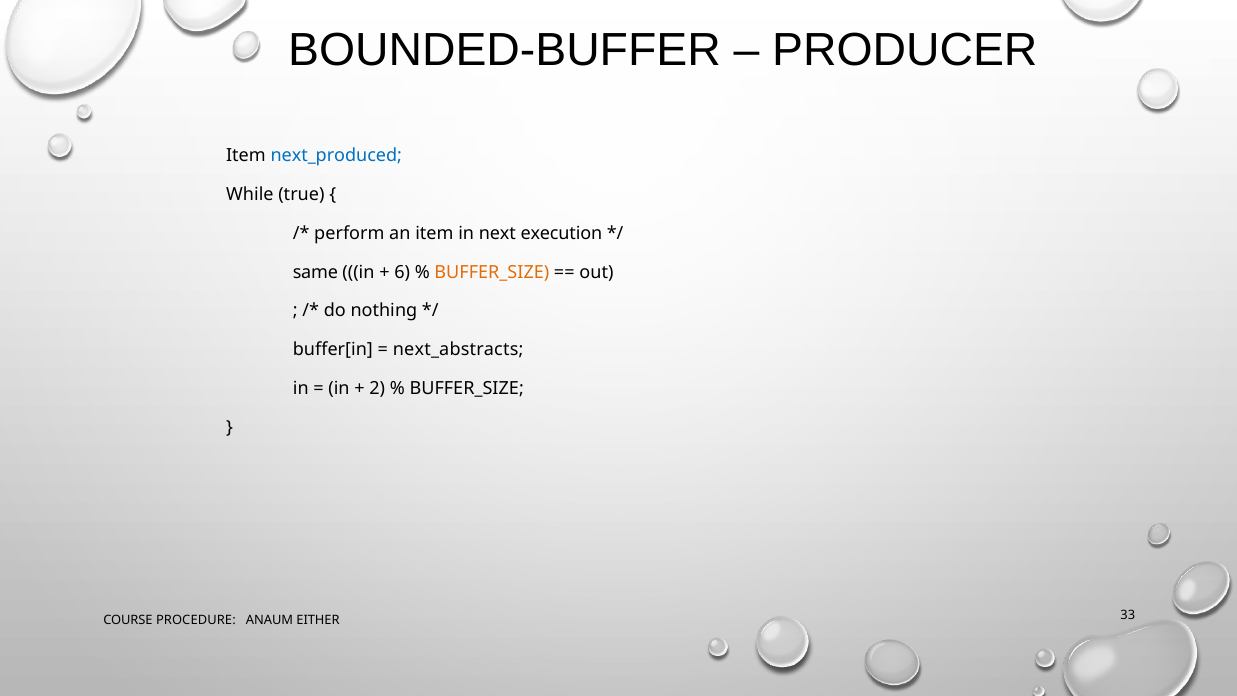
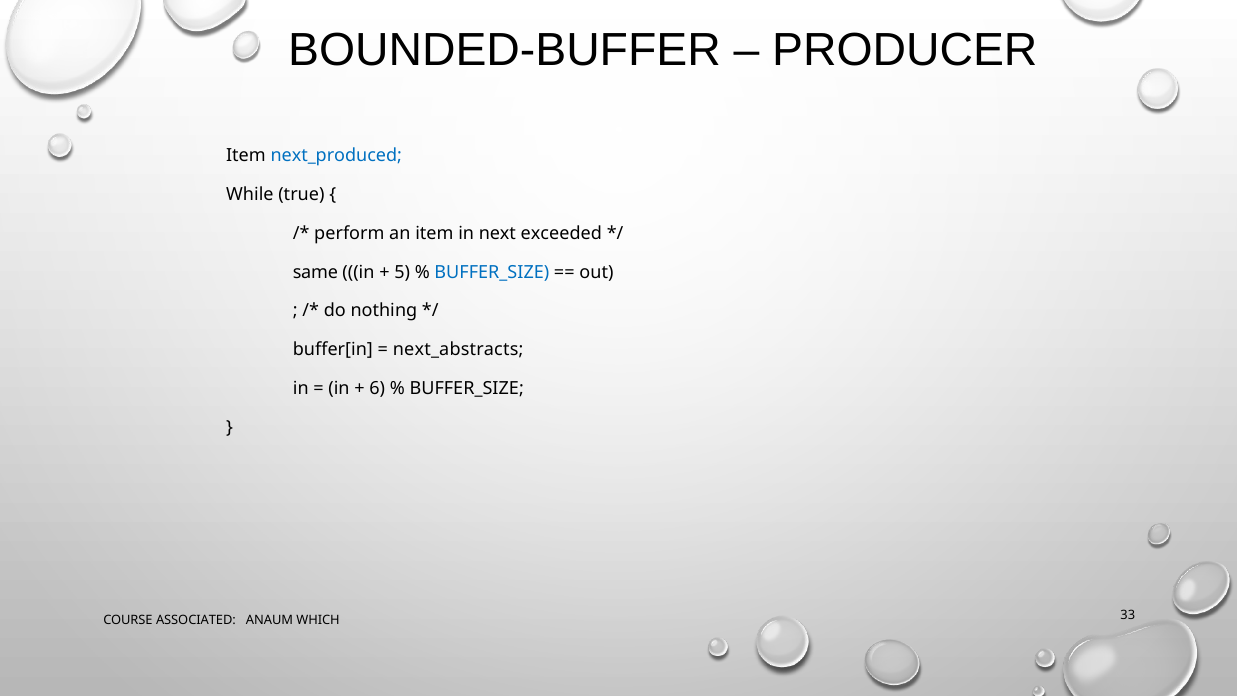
execution: execution -> exceeded
6: 6 -> 5
BUFFER_SIZE at (492, 272) colour: orange -> blue
2: 2 -> 6
PROCEDURE: PROCEDURE -> ASSOCIATED
EITHER: EITHER -> WHICH
